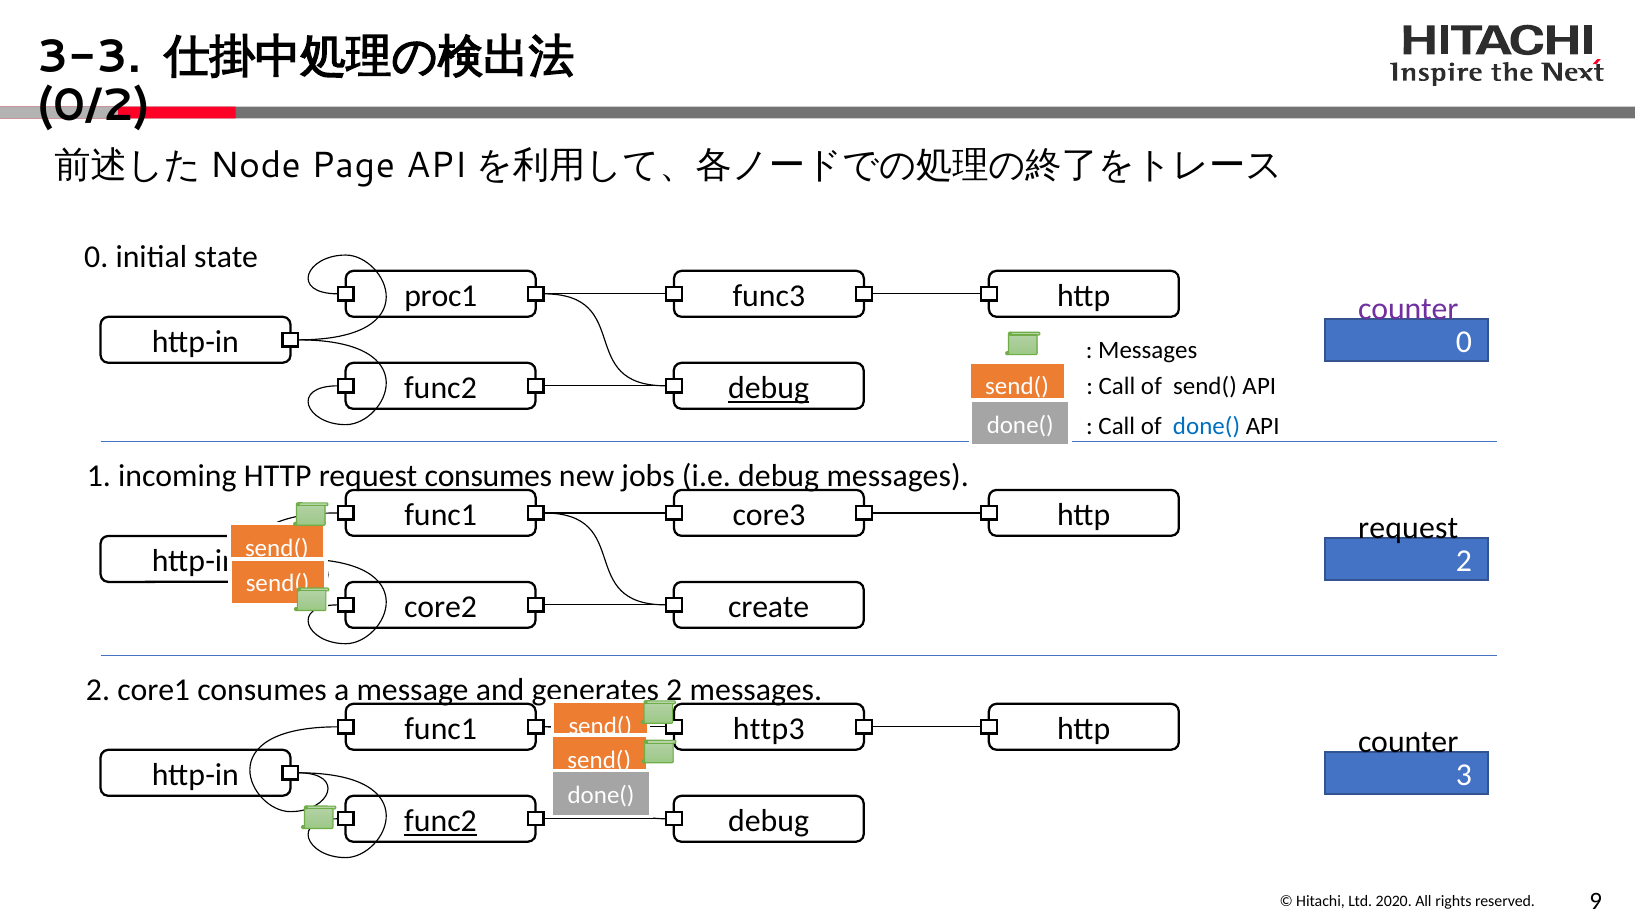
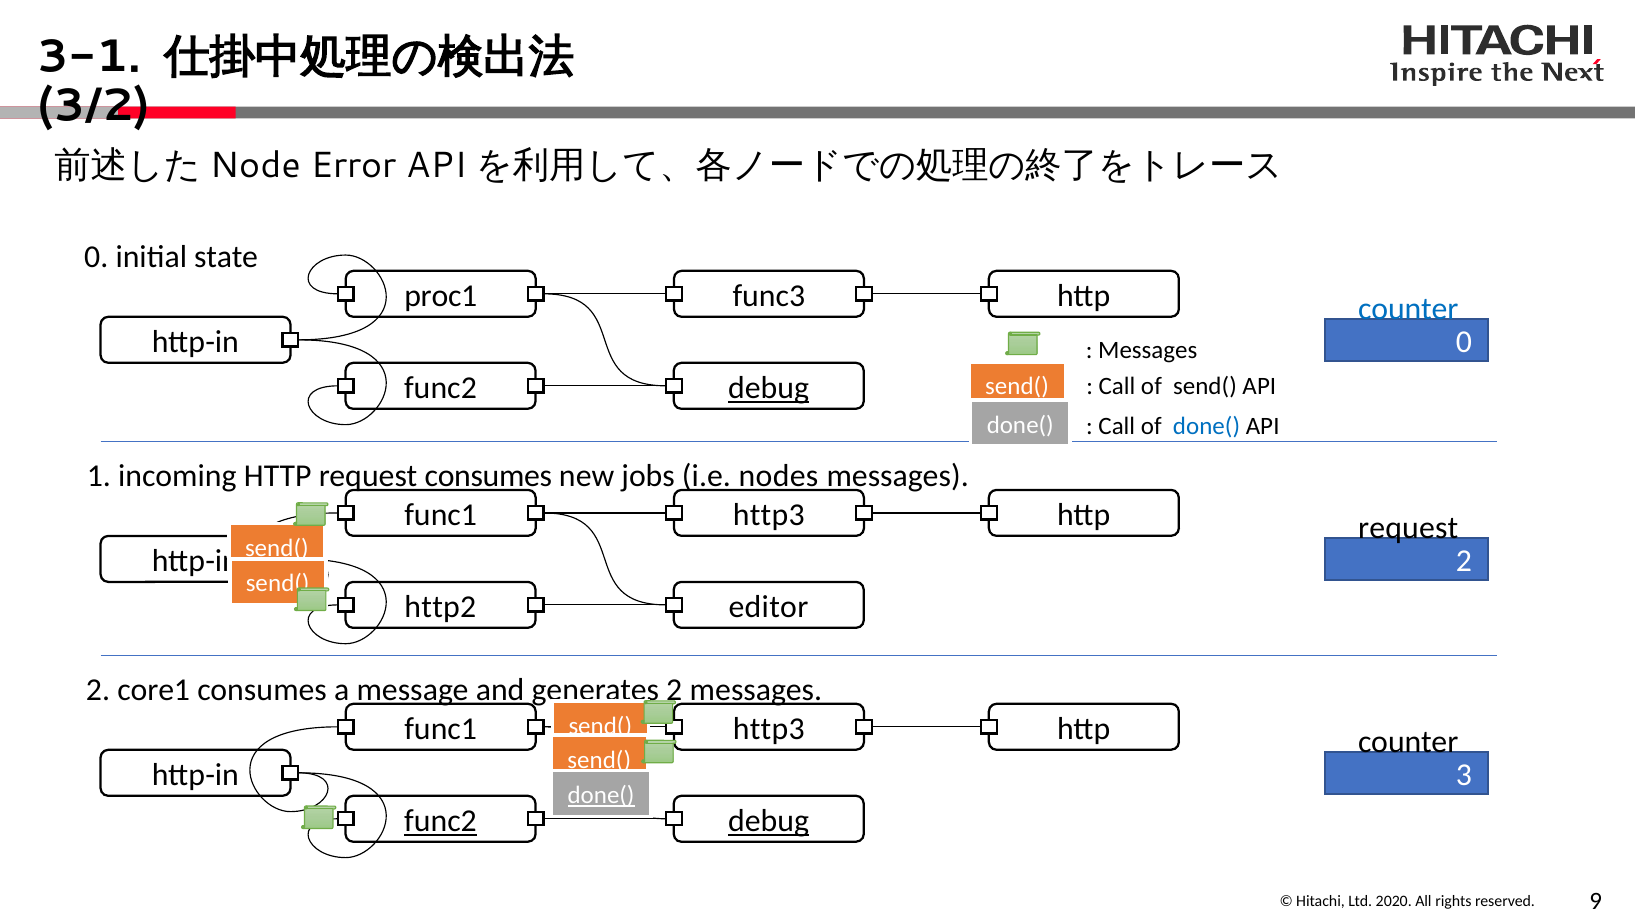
3-3: 3-3 -> 3-1
0/2: 0/2 -> 3/2
Page: Page -> Error
counter at (1408, 309) colour: purple -> blue
i.e debug: debug -> nodes
core3 at (769, 515): core3 -> http3
core2: core2 -> http2
create: create -> editor
done( at (601, 795) underline: none -> present
debug at (769, 821) underline: none -> present
